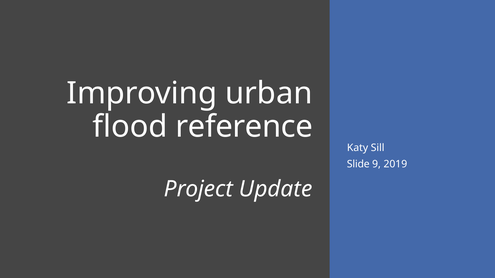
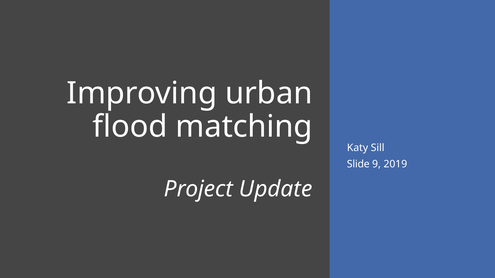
reference: reference -> matching
